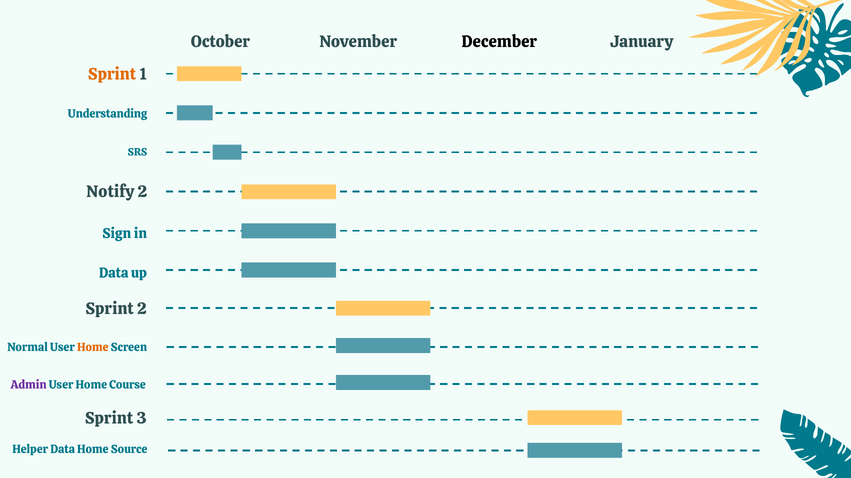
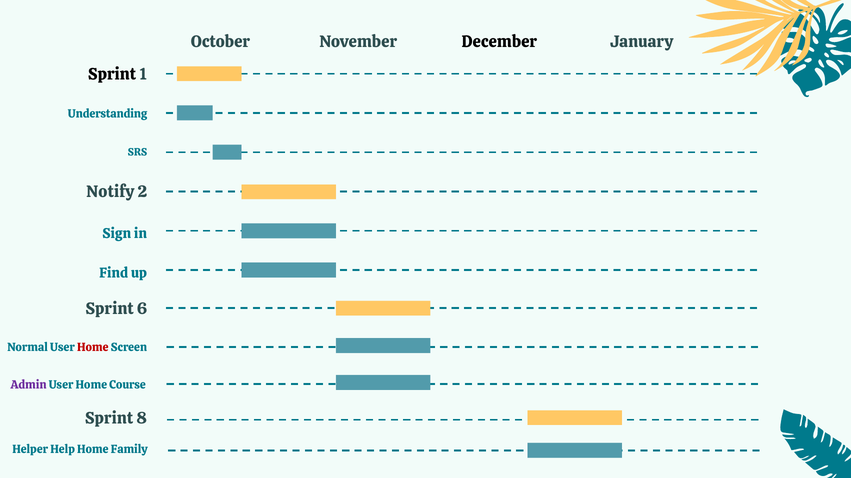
Sprint at (112, 75) colour: orange -> black
Data at (114, 274): Data -> Find
Sprint 2: 2 -> 6
Home at (93, 348) colour: orange -> red
3: 3 -> 8
Helper Data: Data -> Help
Source: Source -> Family
